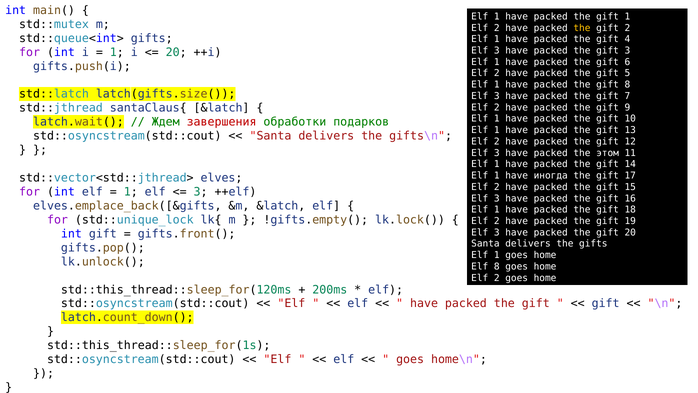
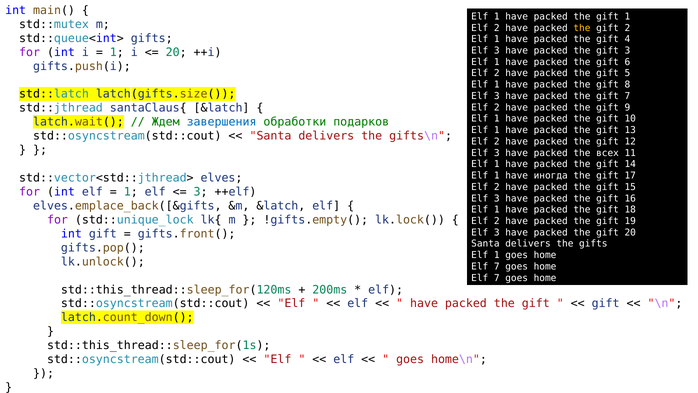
завершения colour: red -> blue
этом: этом -> всех
8 at (497, 266): 8 -> 7
2 at (497, 278): 2 -> 7
